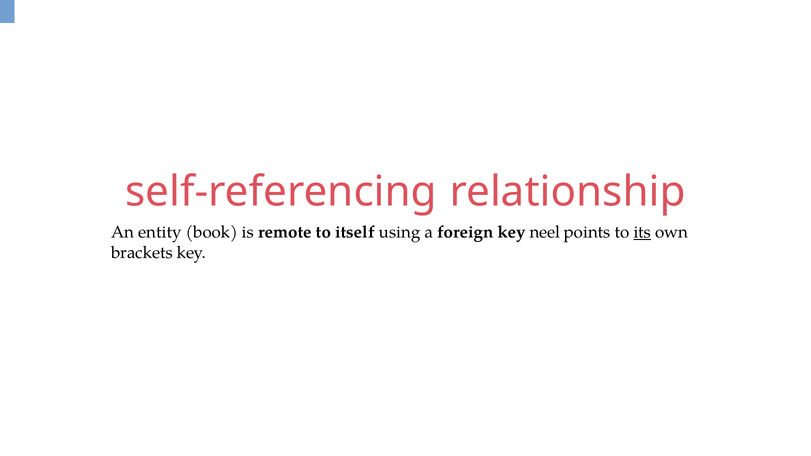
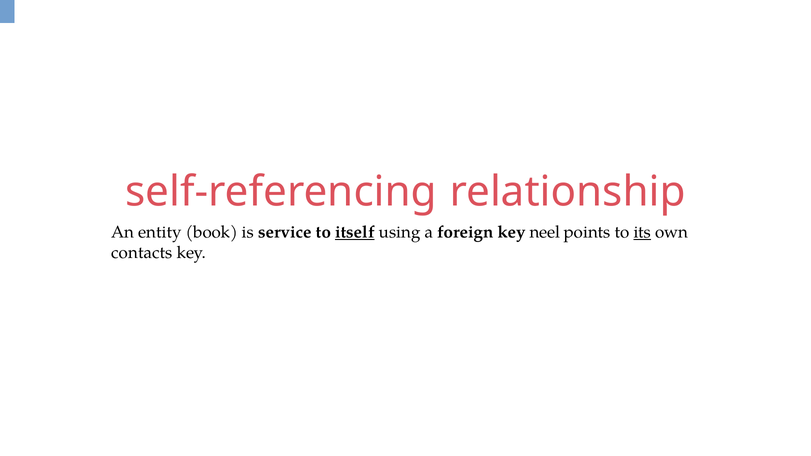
remote: remote -> service
itself underline: none -> present
brackets: brackets -> contacts
